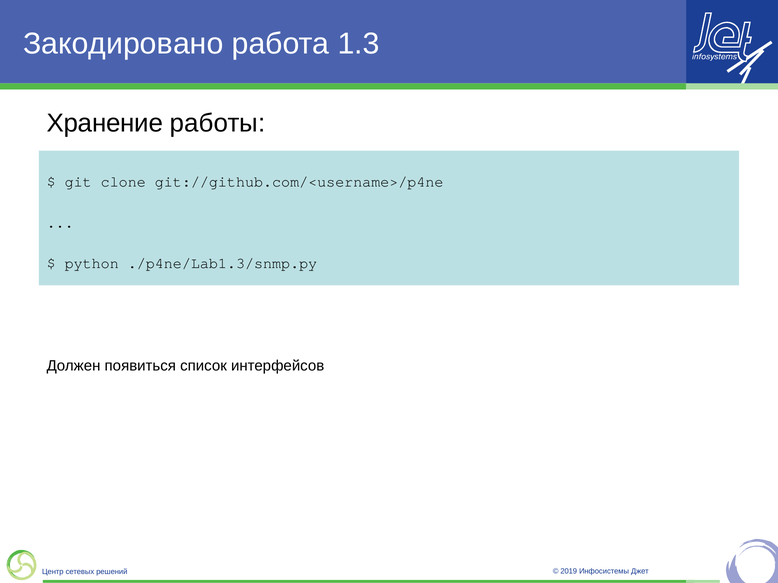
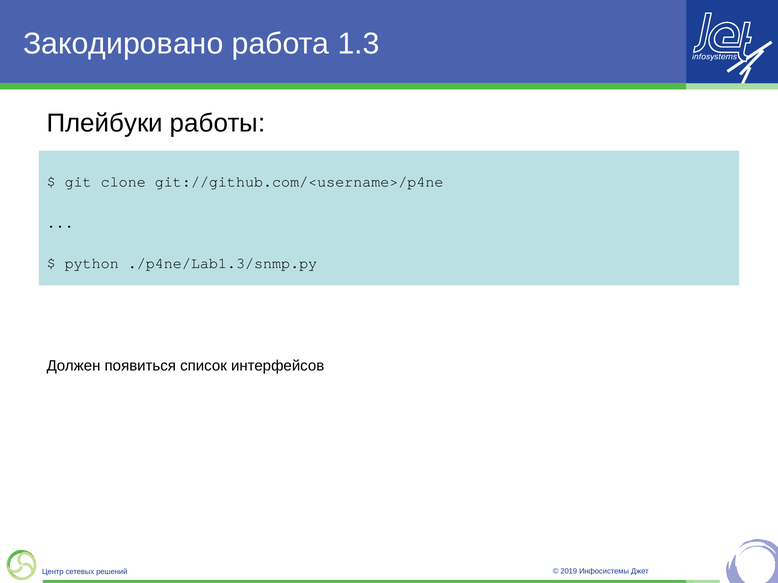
Хранение: Хранение -> Плейбуки
